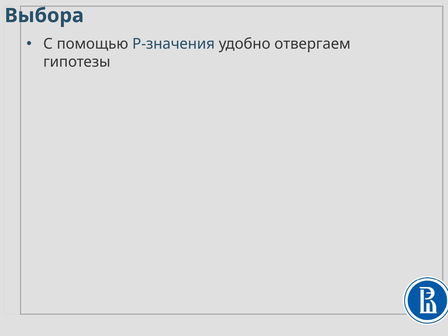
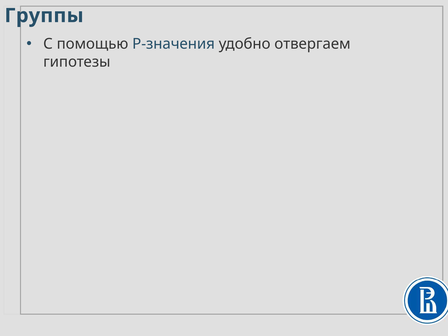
Выбора: Выбора -> Группы
